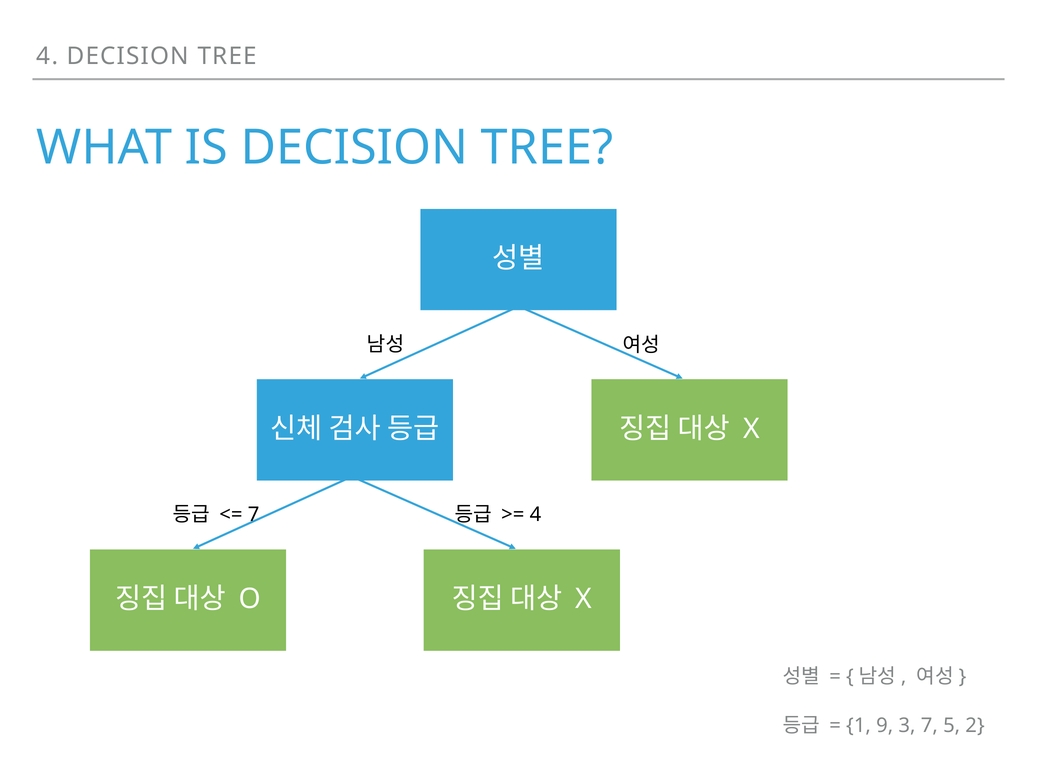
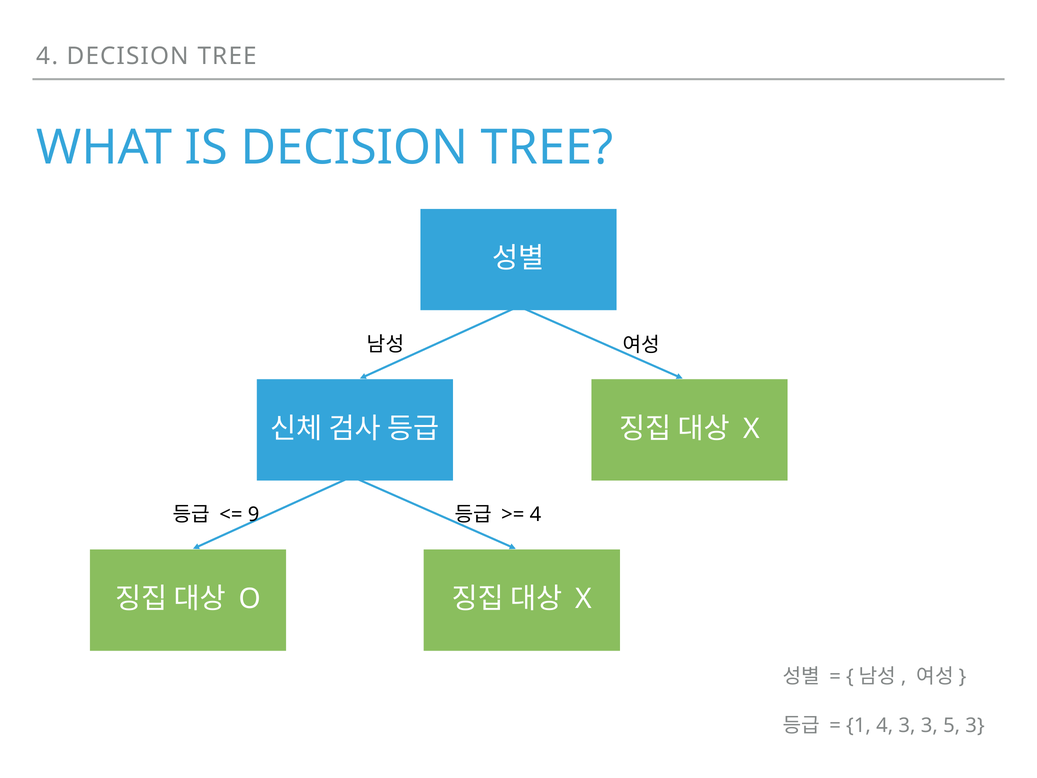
7 at (254, 515): 7 -> 9
1 9: 9 -> 4
3 7: 7 -> 3
5 2: 2 -> 3
